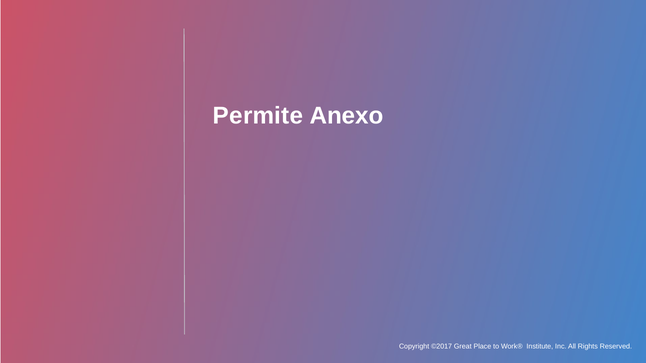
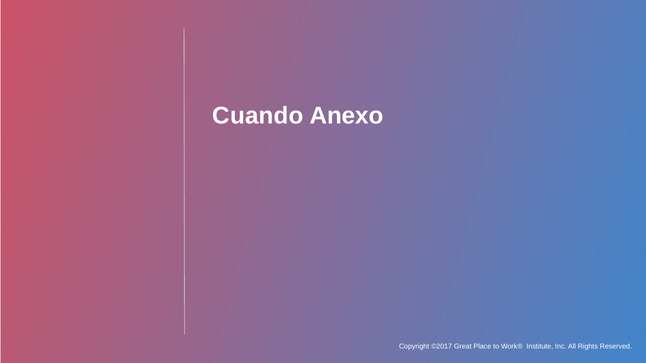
Permite: Permite -> Cuando
